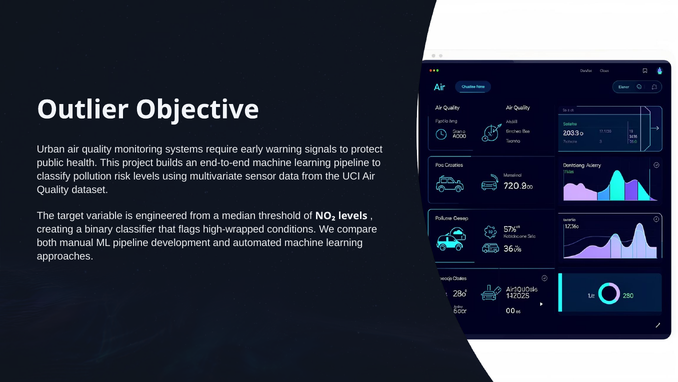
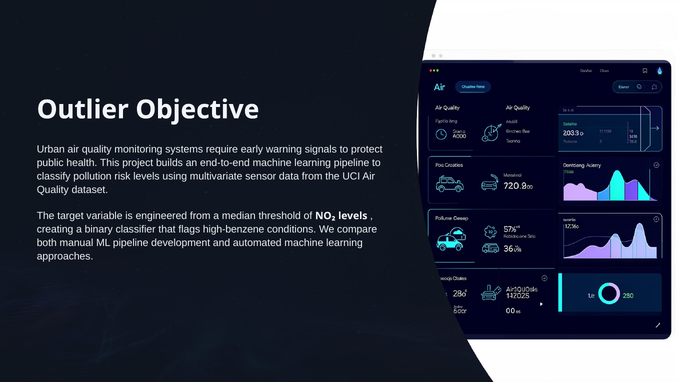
high-wrapped: high-wrapped -> high-benzene
